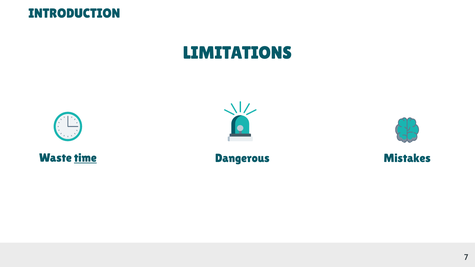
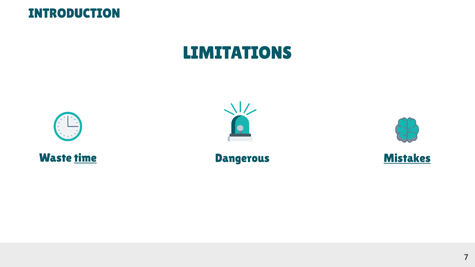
Mistakes underline: none -> present
